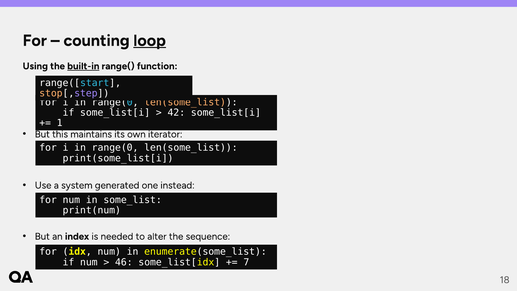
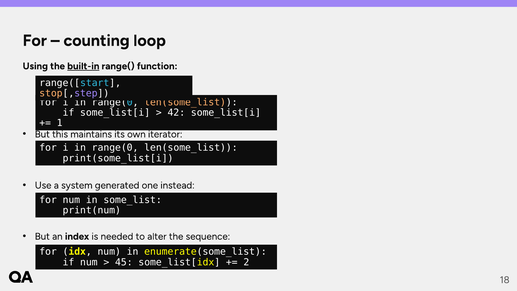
loop underline: present -> none
46: 46 -> 45
7: 7 -> 2
